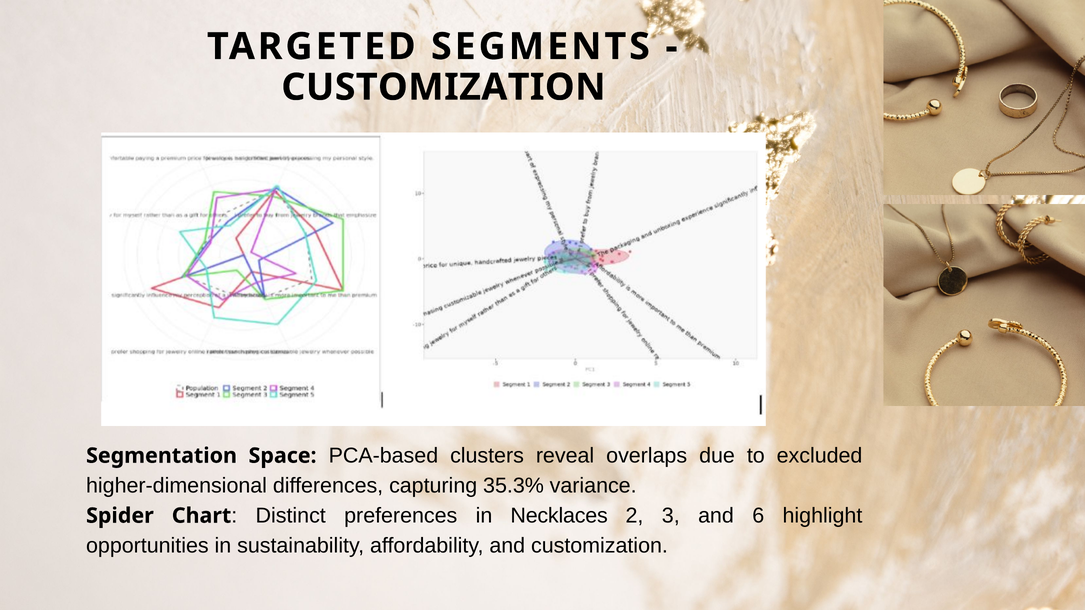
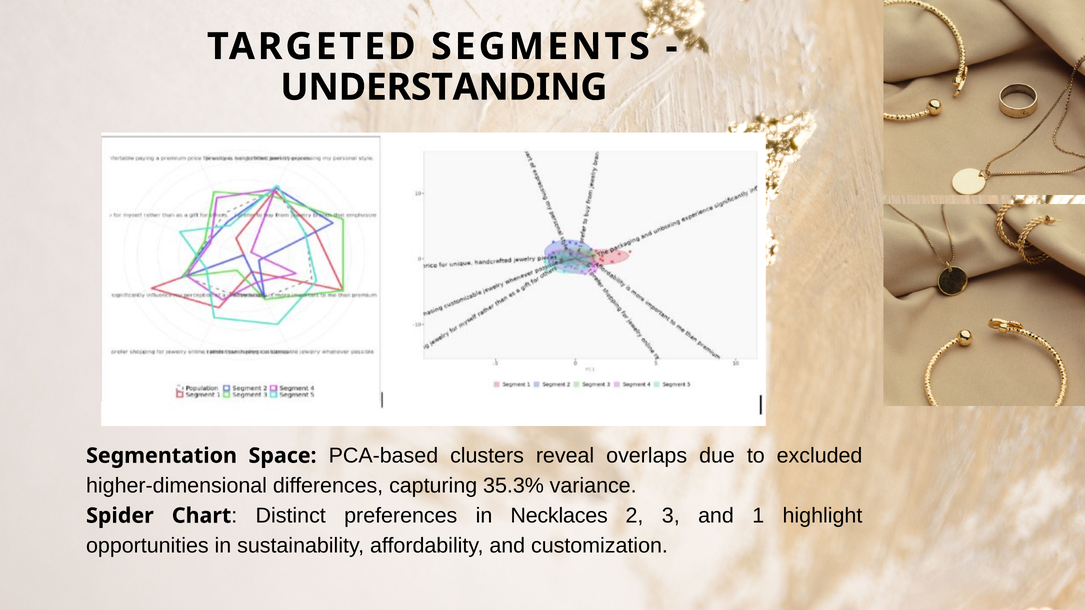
CUSTOMIZATION at (444, 87): CUSTOMIZATION -> UNDERSTANDING
6: 6 -> 1
